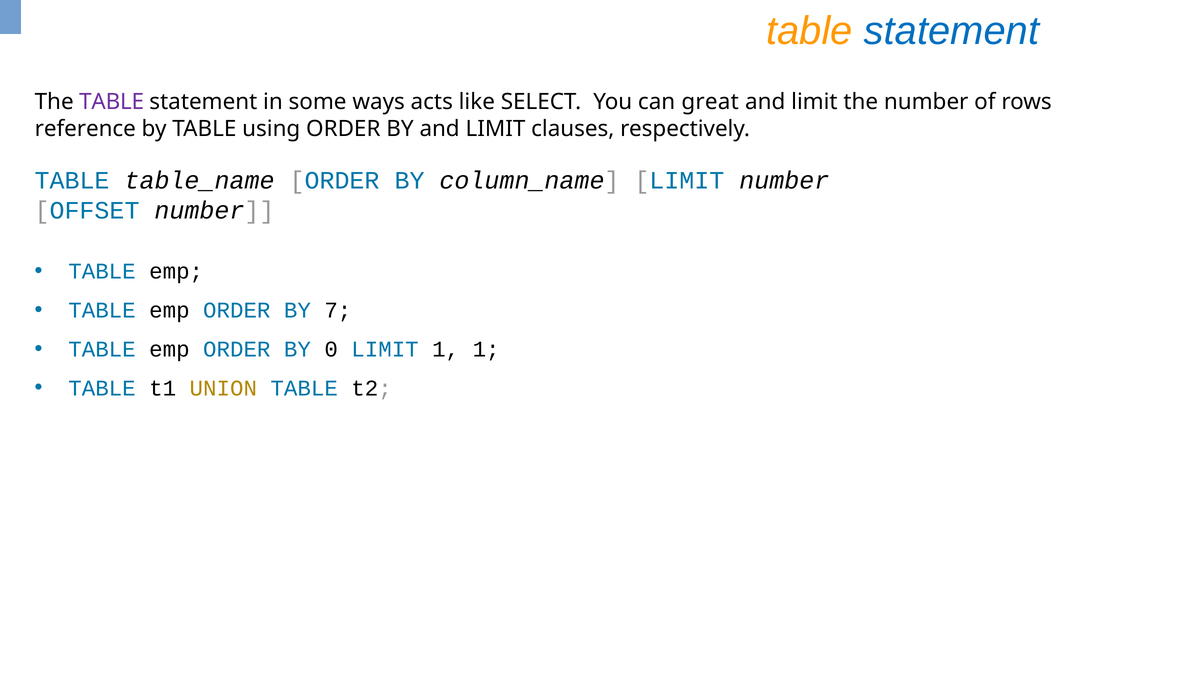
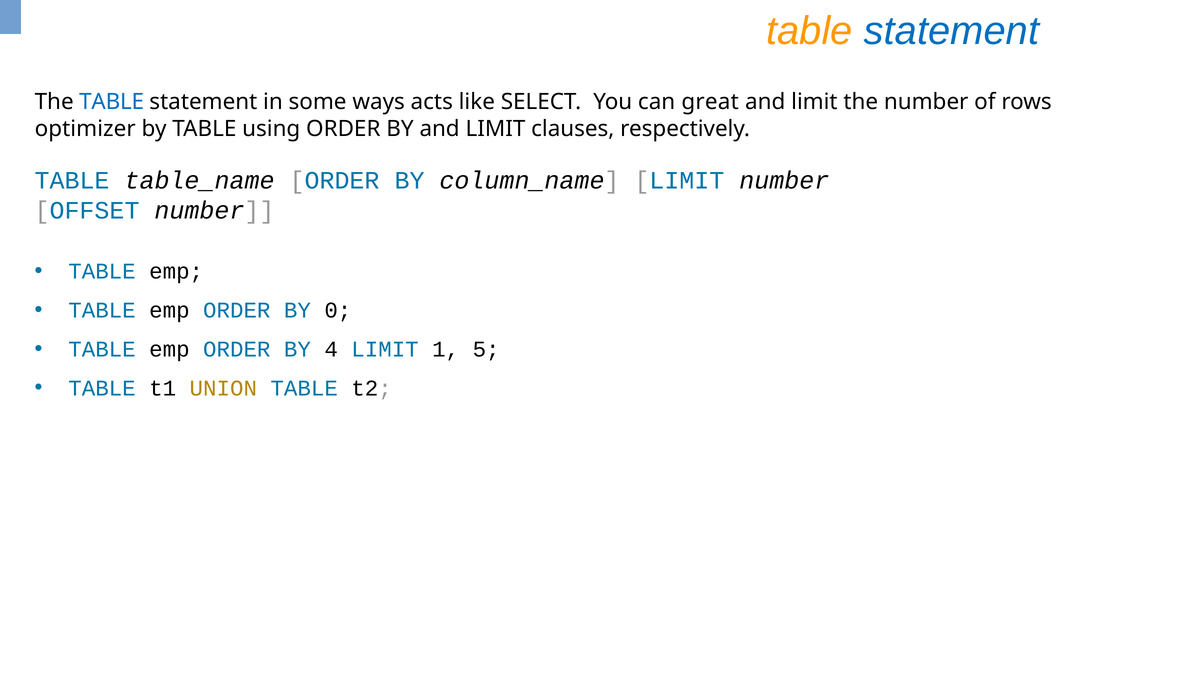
TABLE at (112, 102) colour: purple -> blue
reference: reference -> optimizer
7: 7 -> 0
0: 0 -> 4
1 1: 1 -> 5
